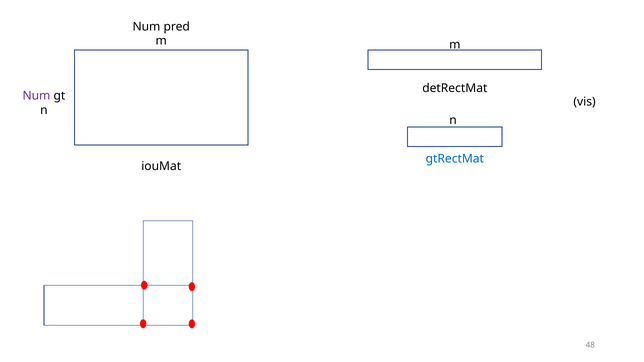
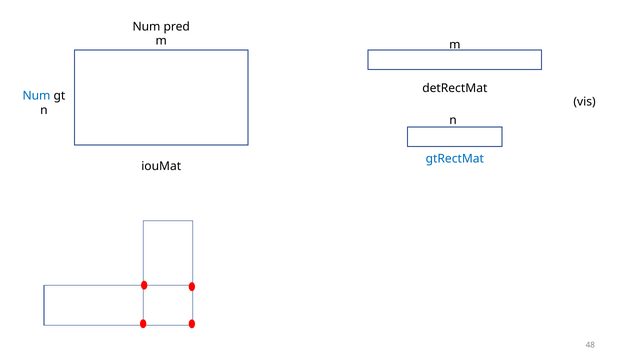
Num at (36, 96) colour: purple -> blue
